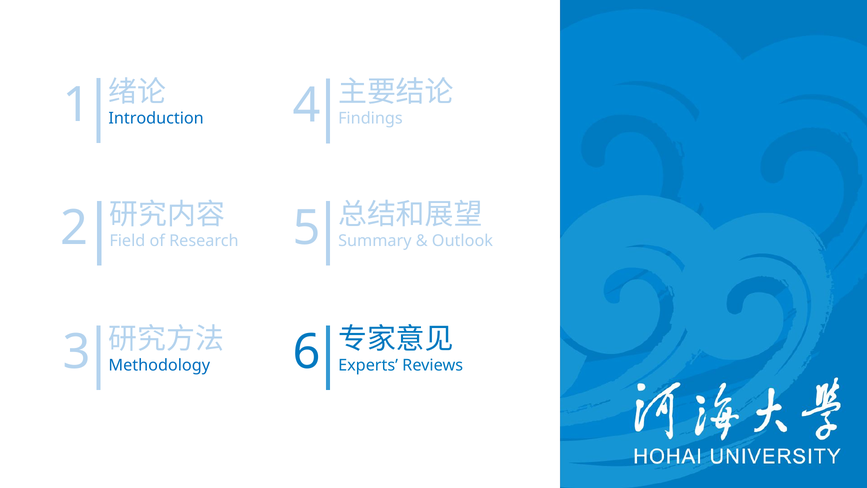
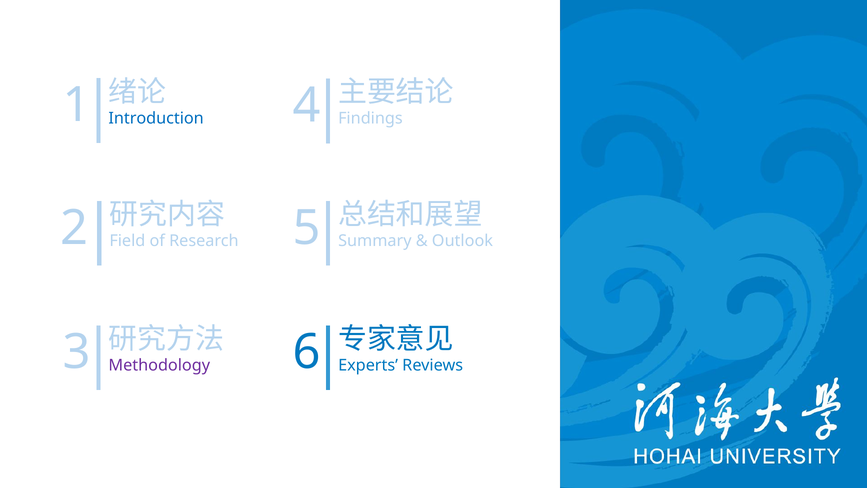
Methodology colour: blue -> purple
